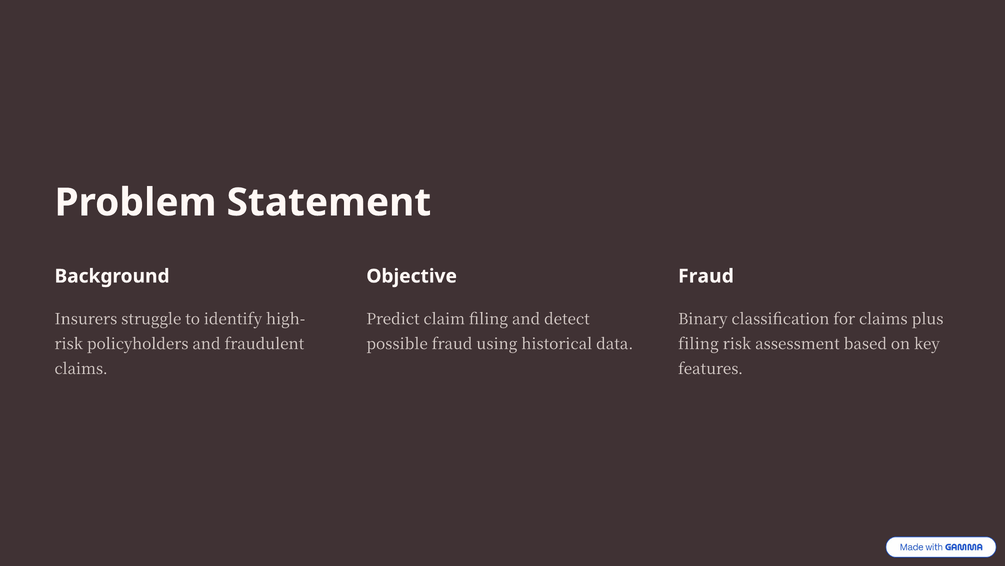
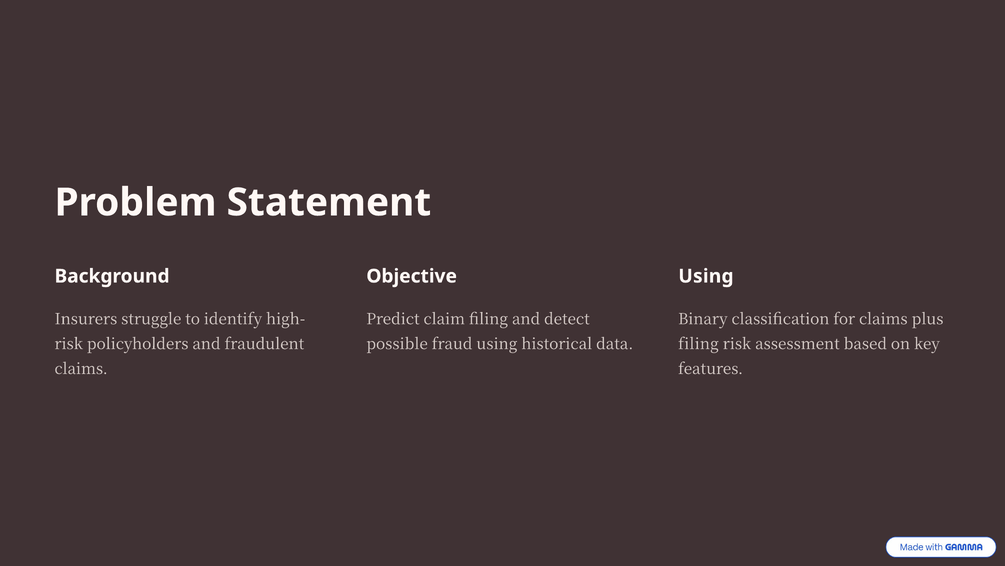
Fraud at (706, 276): Fraud -> Using
